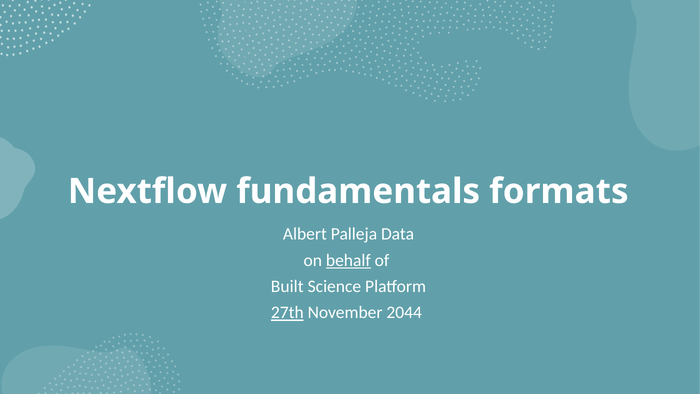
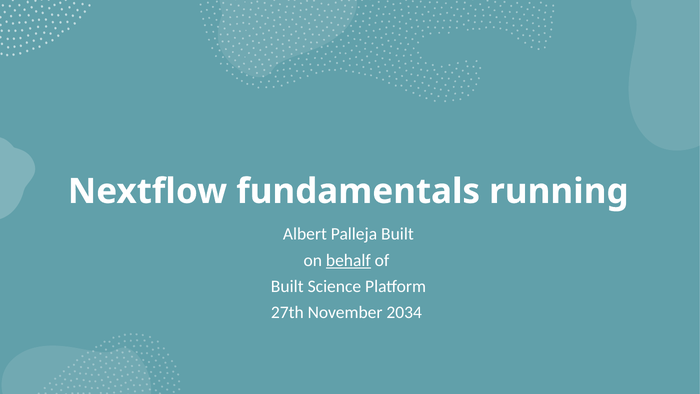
formats: formats -> running
Palleja Data: Data -> Built
27th underline: present -> none
2044: 2044 -> 2034
